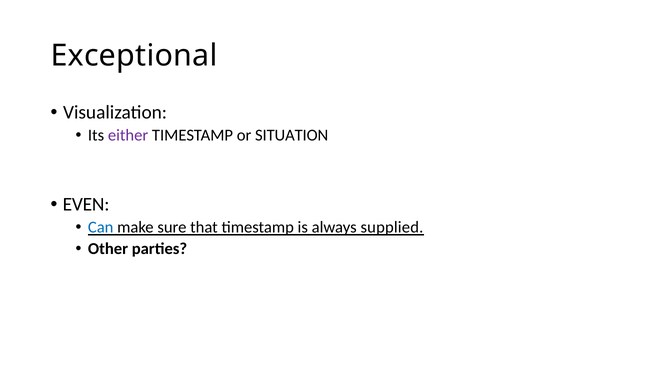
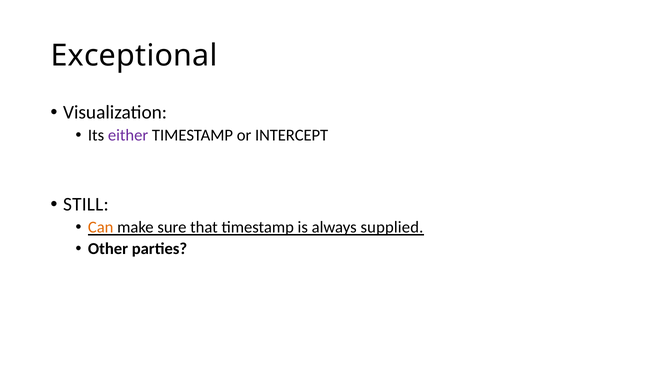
SITUATION: SITUATION -> INTERCEPT
EVEN: EVEN -> STILL
Can colour: blue -> orange
